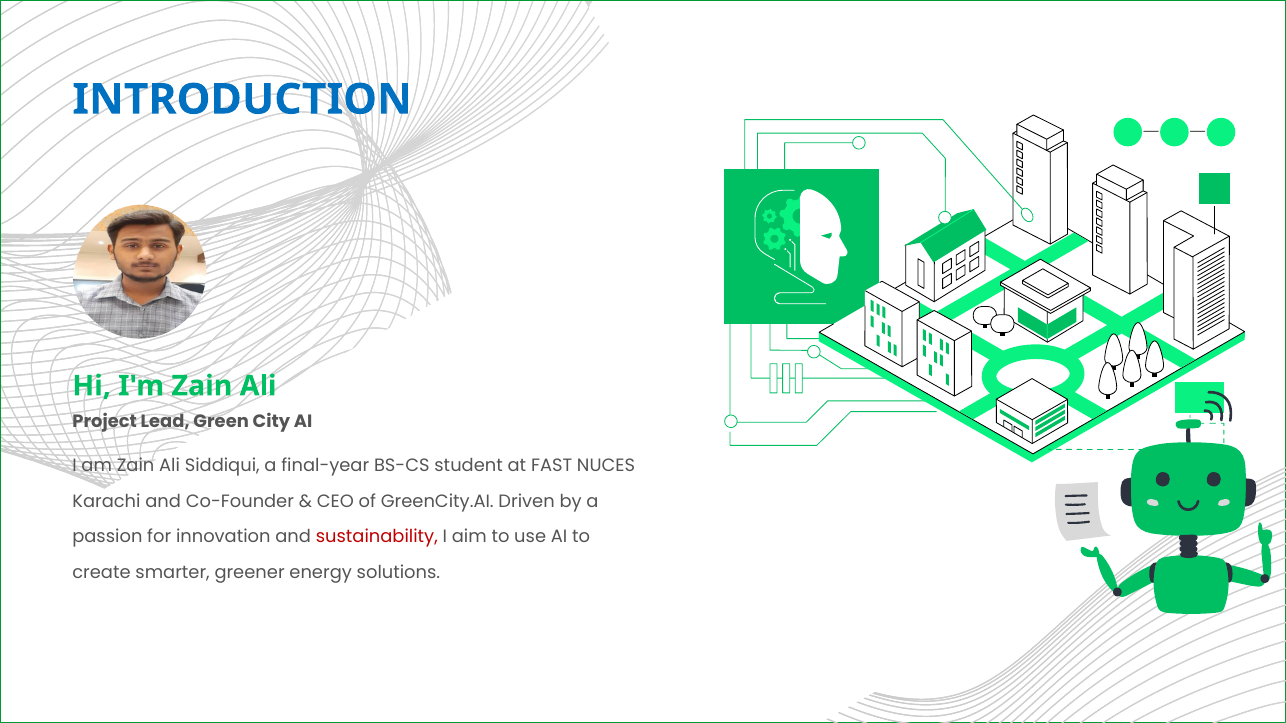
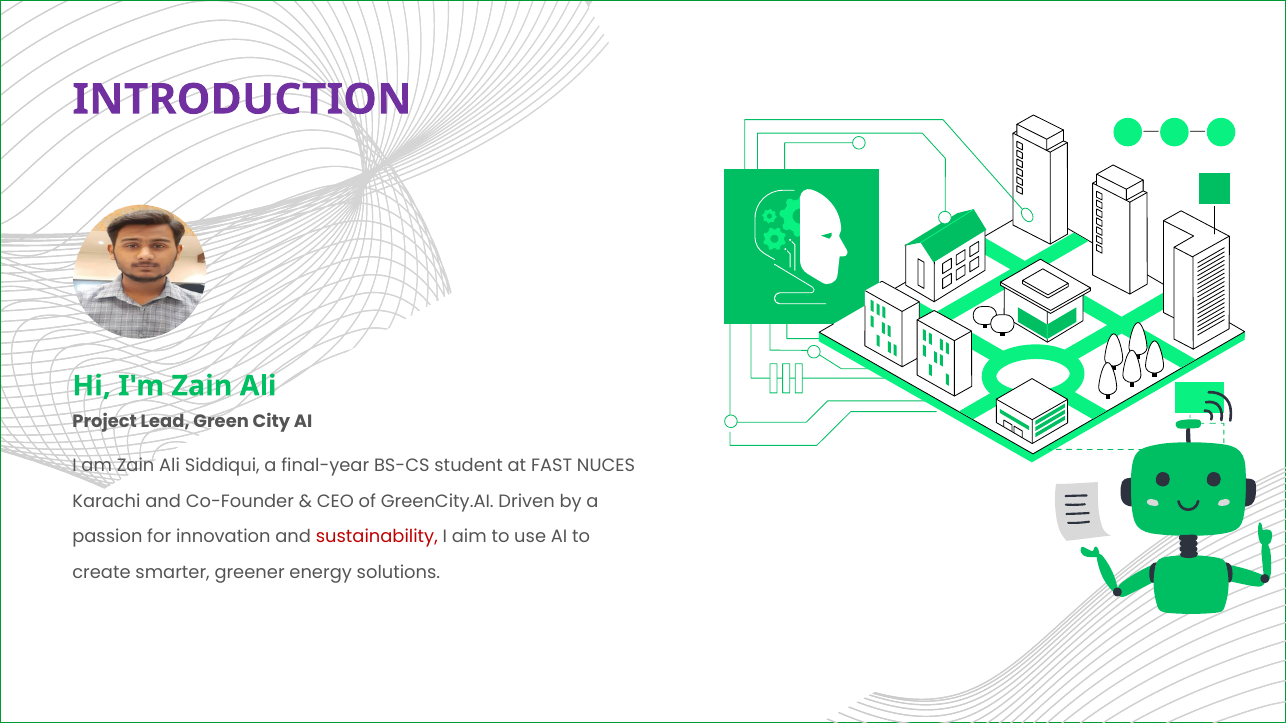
INTRODUCTION colour: blue -> purple
